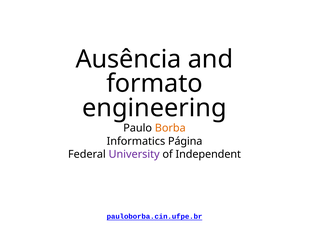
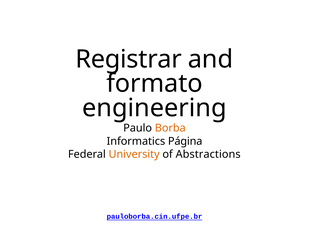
Ausência: Ausência -> Registrar
University colour: purple -> orange
Independent: Independent -> Abstractions
